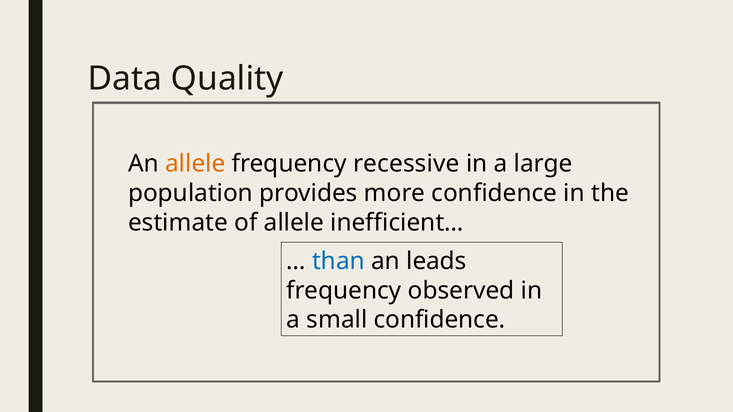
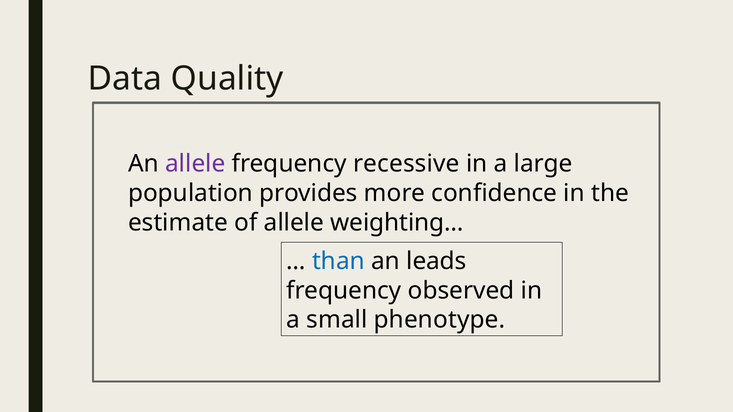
allele at (195, 164) colour: orange -> purple
inefficient…: inefficient… -> weighting…
small confidence: confidence -> phenotype
